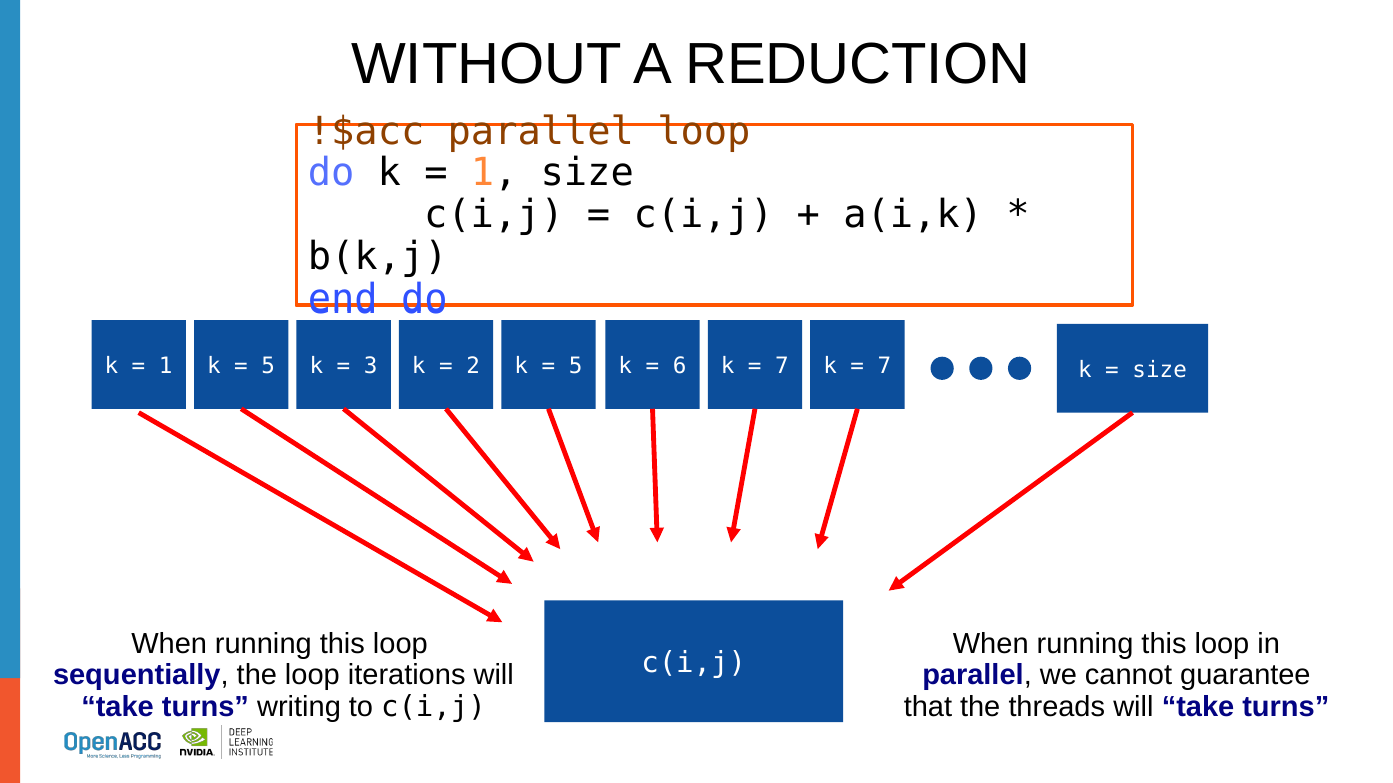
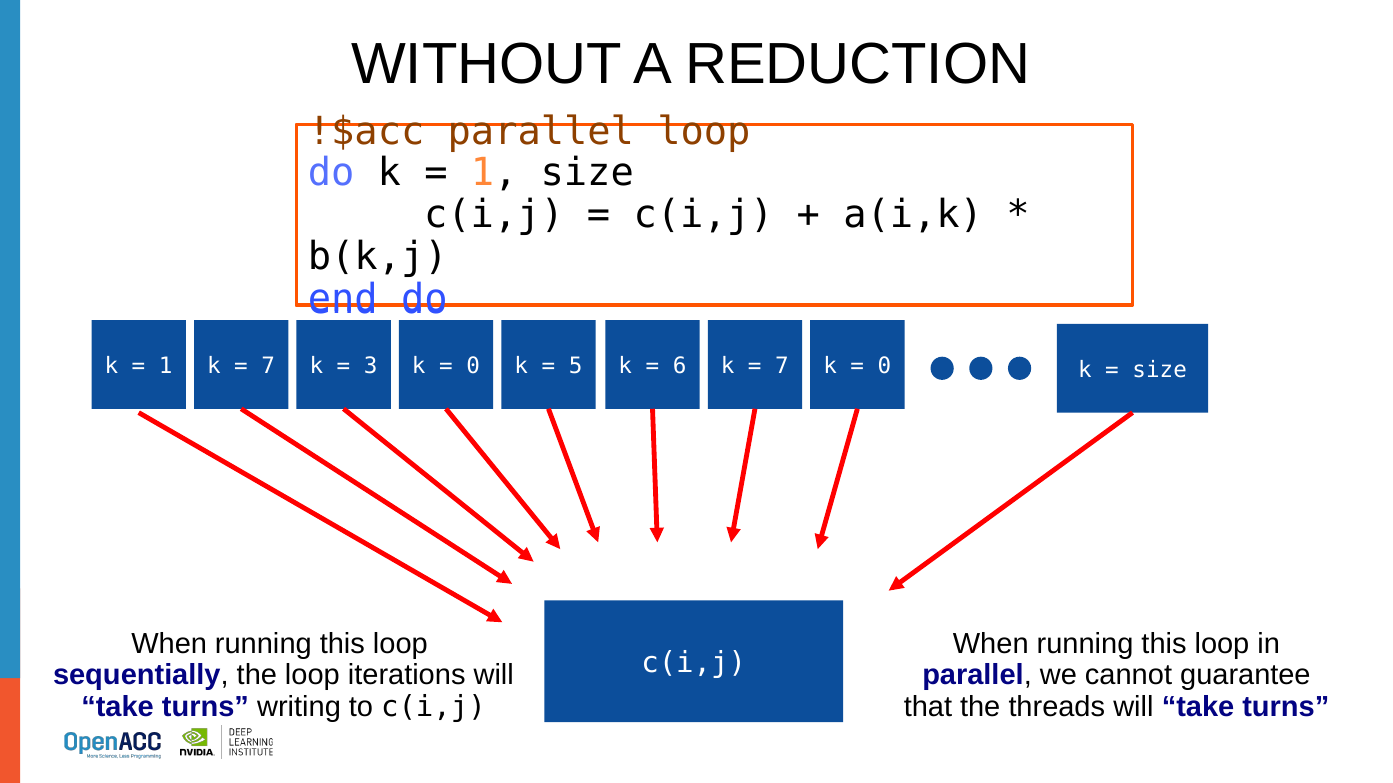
5 at (268, 366): 5 -> 7
2 at (473, 366): 2 -> 0
7 at (884, 366): 7 -> 0
